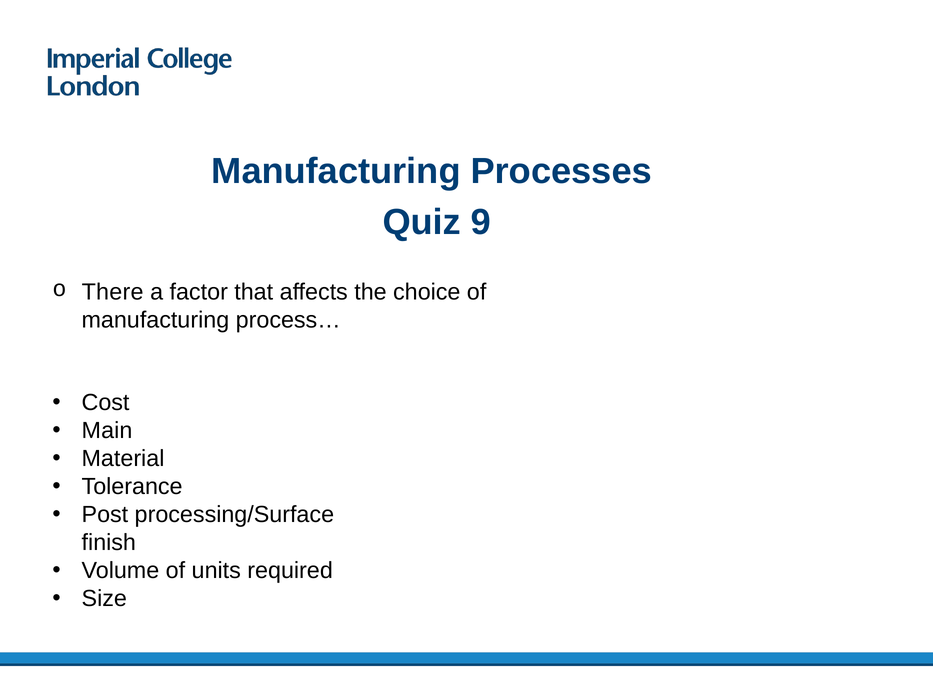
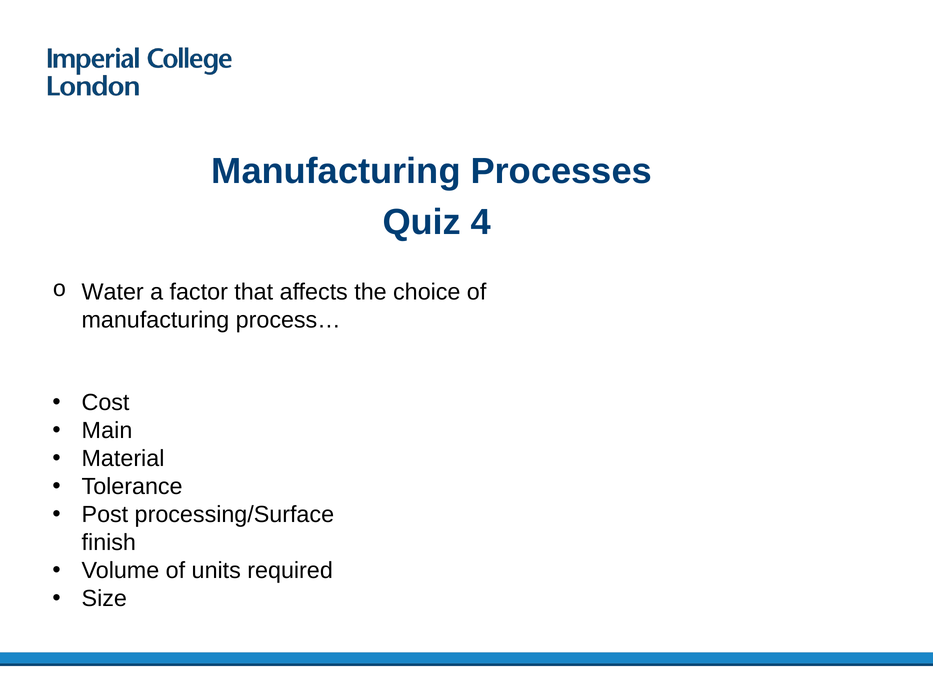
9: 9 -> 4
There: There -> Water
